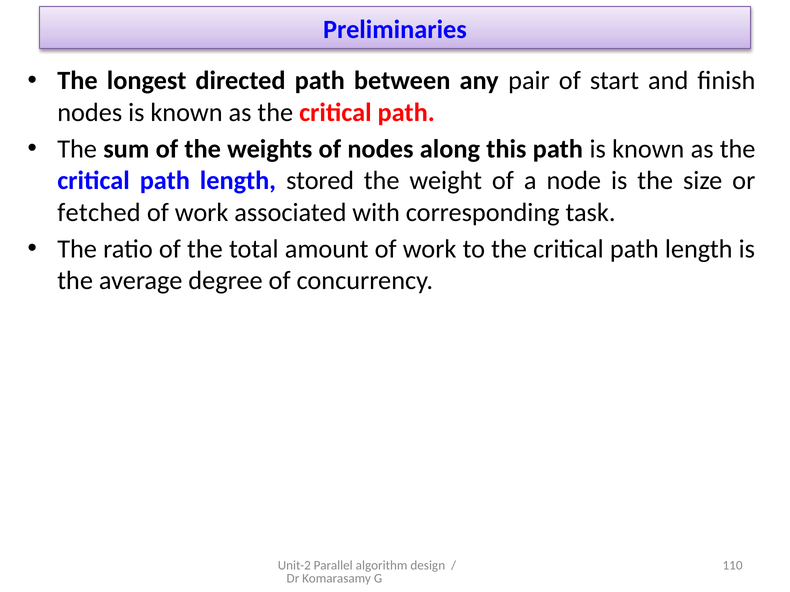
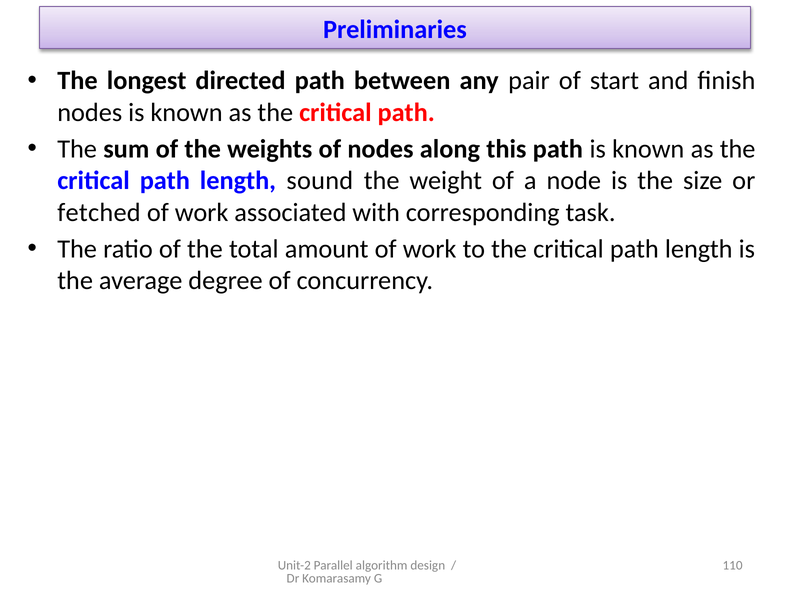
stored: stored -> sound
